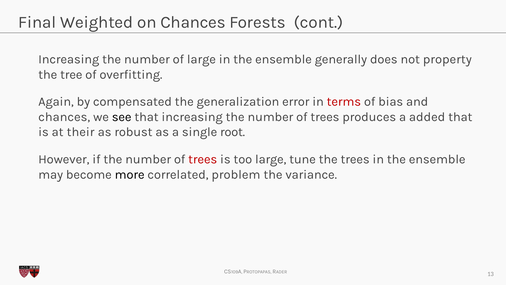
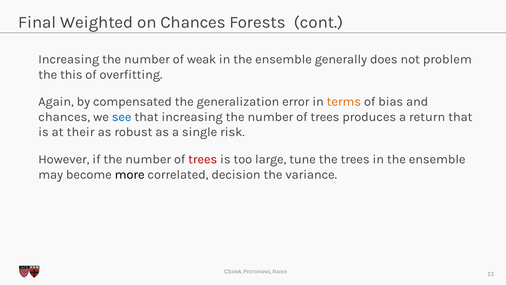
of large: large -> weak
property: property -> problem
tree: tree -> this
terms colour: red -> orange
see colour: black -> blue
added: added -> return
root: root -> risk
problem: problem -> decision
